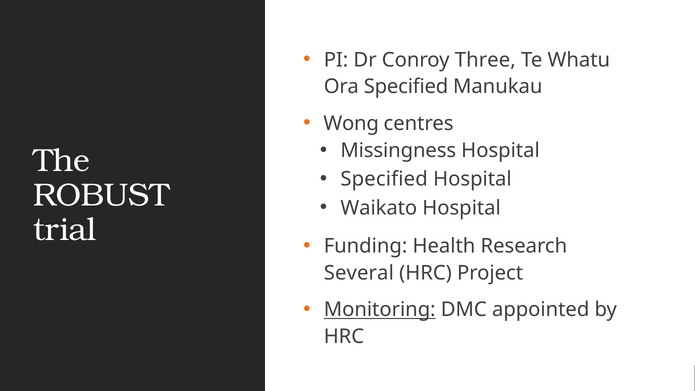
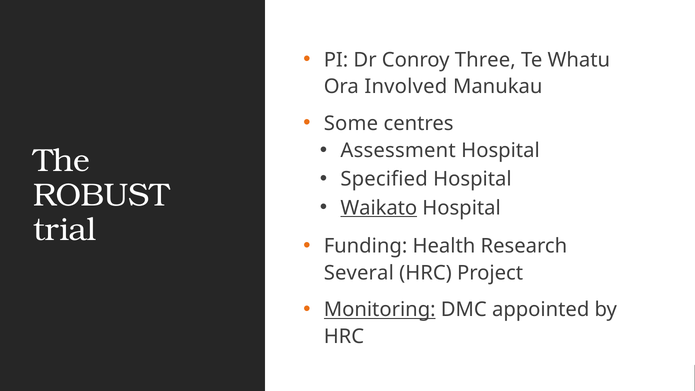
Ora Specified: Specified -> Involved
Wong: Wong -> Some
Missingness: Missingness -> Assessment
Waikato underline: none -> present
